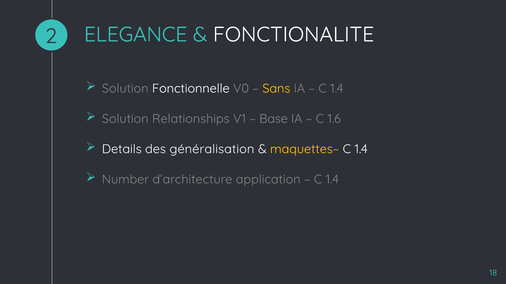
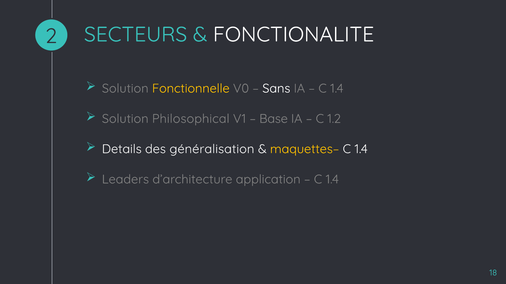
ELEGANCE: ELEGANCE -> SECTEURS
Fonctionnelle colour: white -> yellow
Sans colour: yellow -> white
Relationships: Relationships -> Philosophical
1.6: 1.6 -> 1.2
Number: Number -> Leaders
